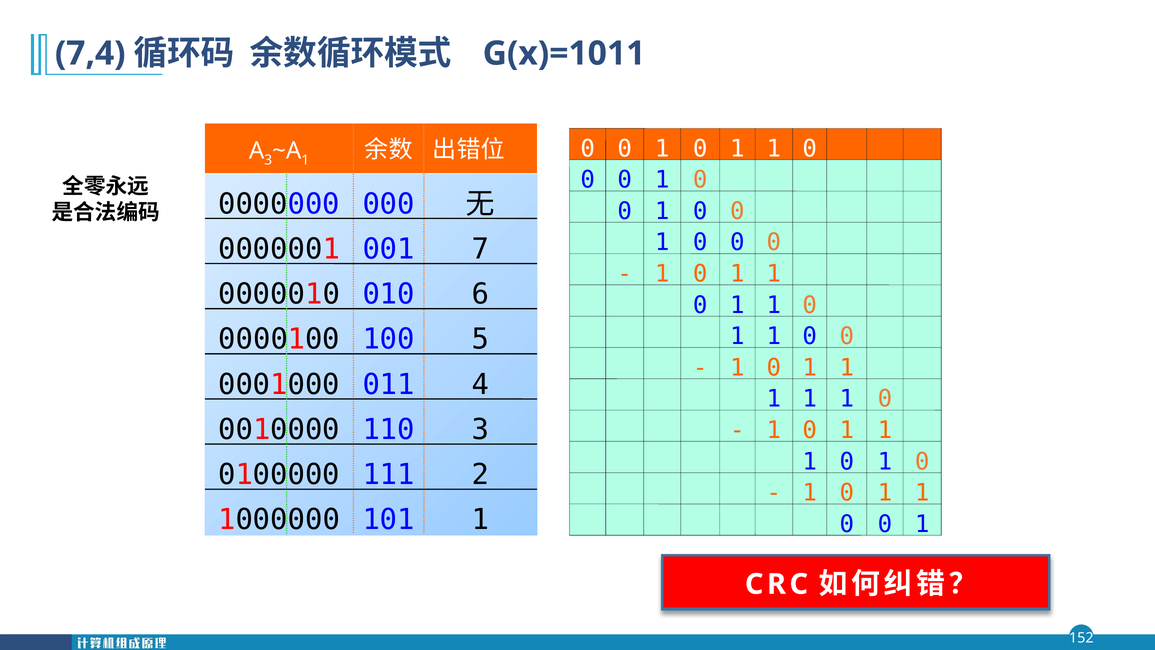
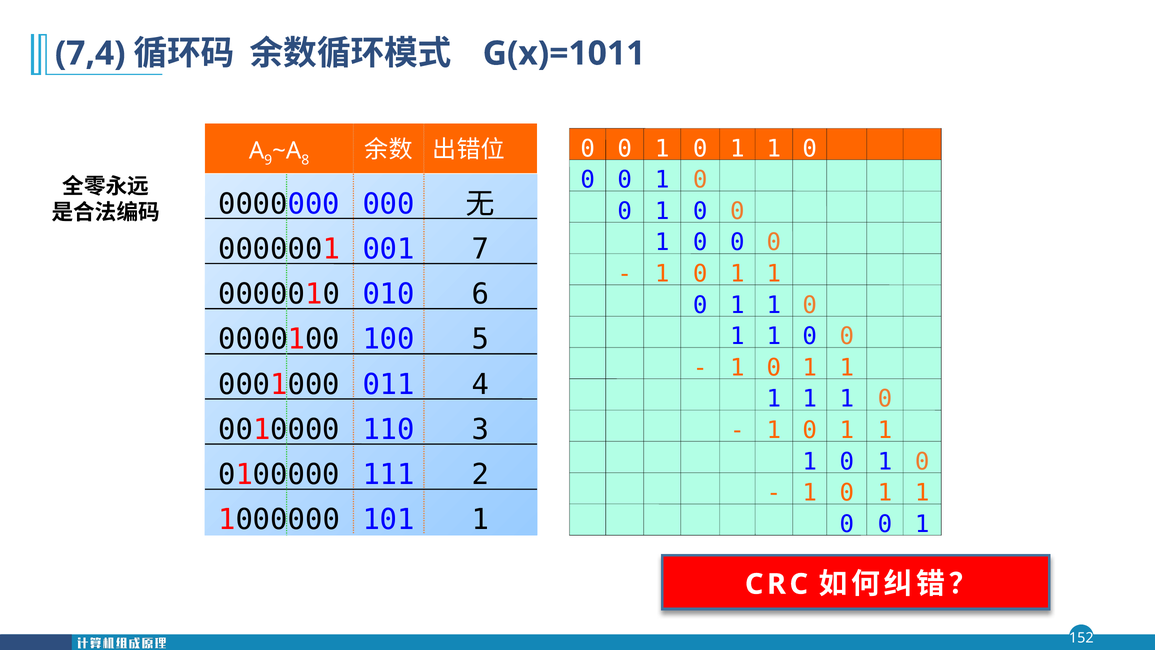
3 at (268, 160): 3 -> 9
1 at (305, 160): 1 -> 8
